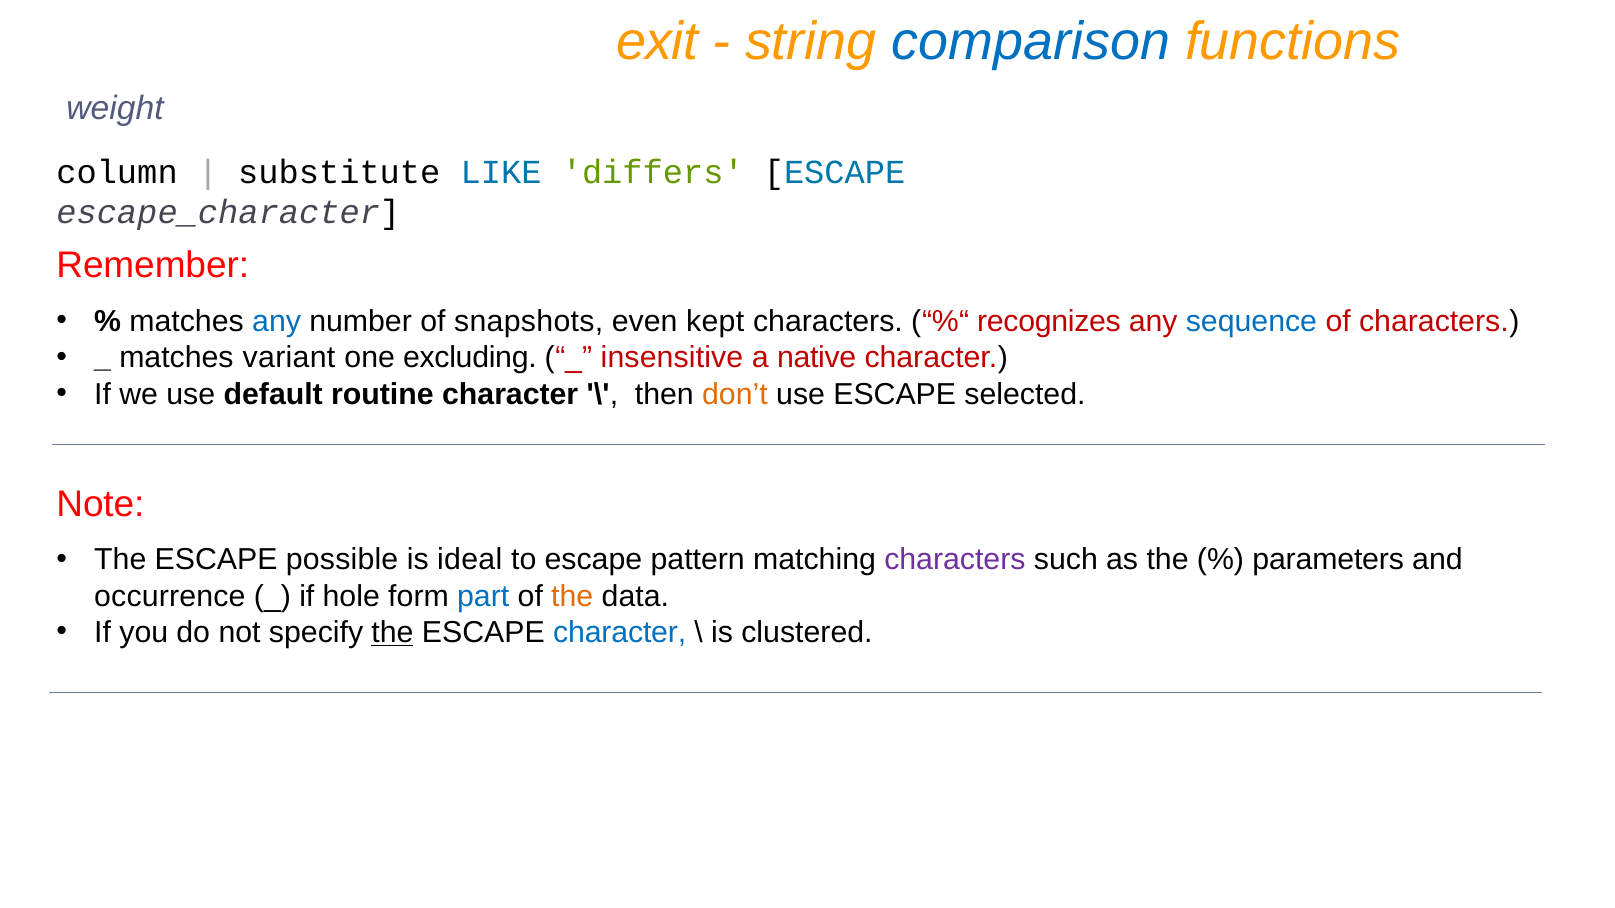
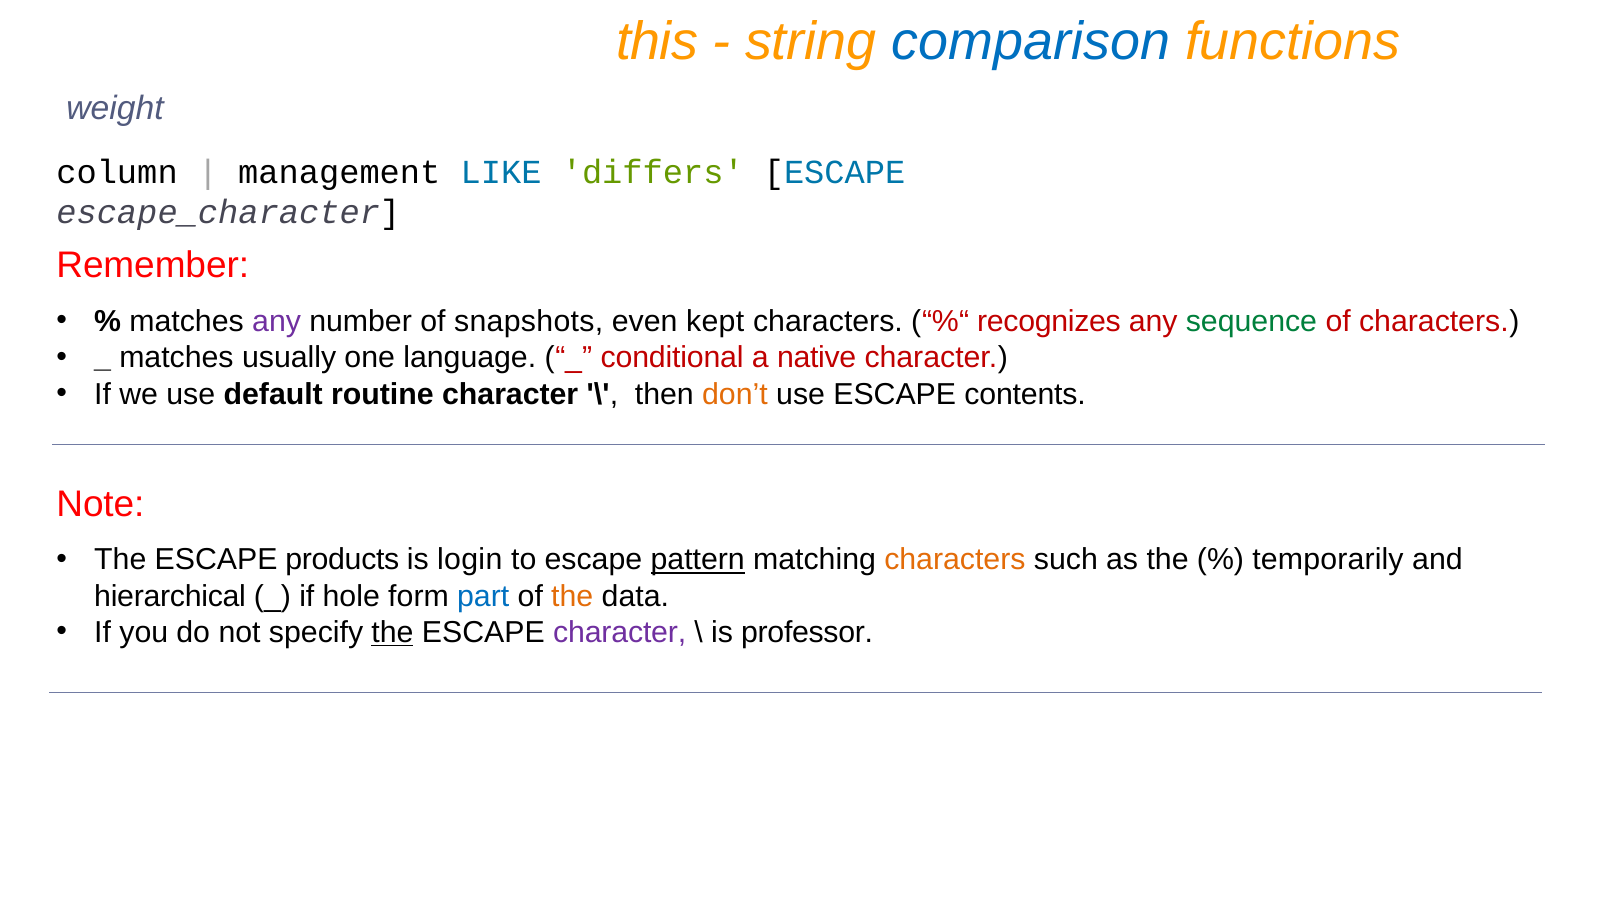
exit: exit -> this
substitute: substitute -> management
any at (277, 322) colour: blue -> purple
sequence colour: blue -> green
variant: variant -> usually
excluding: excluding -> language
insensitive: insensitive -> conditional
selected: selected -> contents
possible: possible -> products
ideal: ideal -> login
pattern underline: none -> present
characters at (955, 560) colour: purple -> orange
parameters: parameters -> temporarily
occurrence: occurrence -> hierarchical
character at (620, 633) colour: blue -> purple
clustered: clustered -> professor
